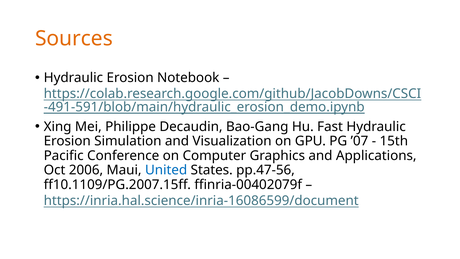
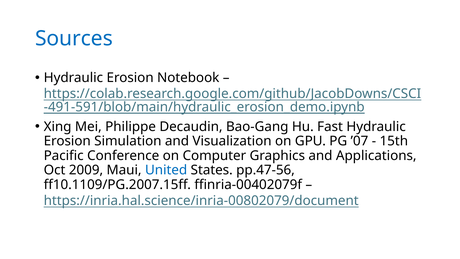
Sources colour: orange -> blue
2006: 2006 -> 2009
https://inria.hal.science/inria-16086599/document: https://inria.hal.science/inria-16086599/document -> https://inria.hal.science/inria-00802079/document
